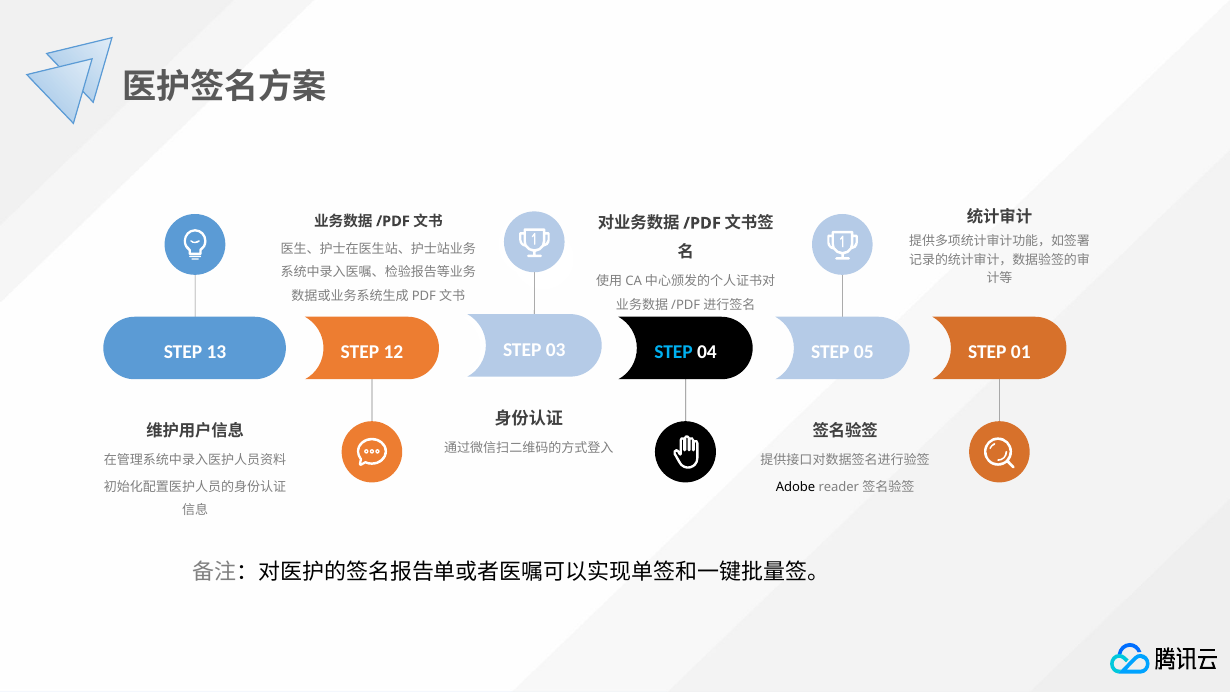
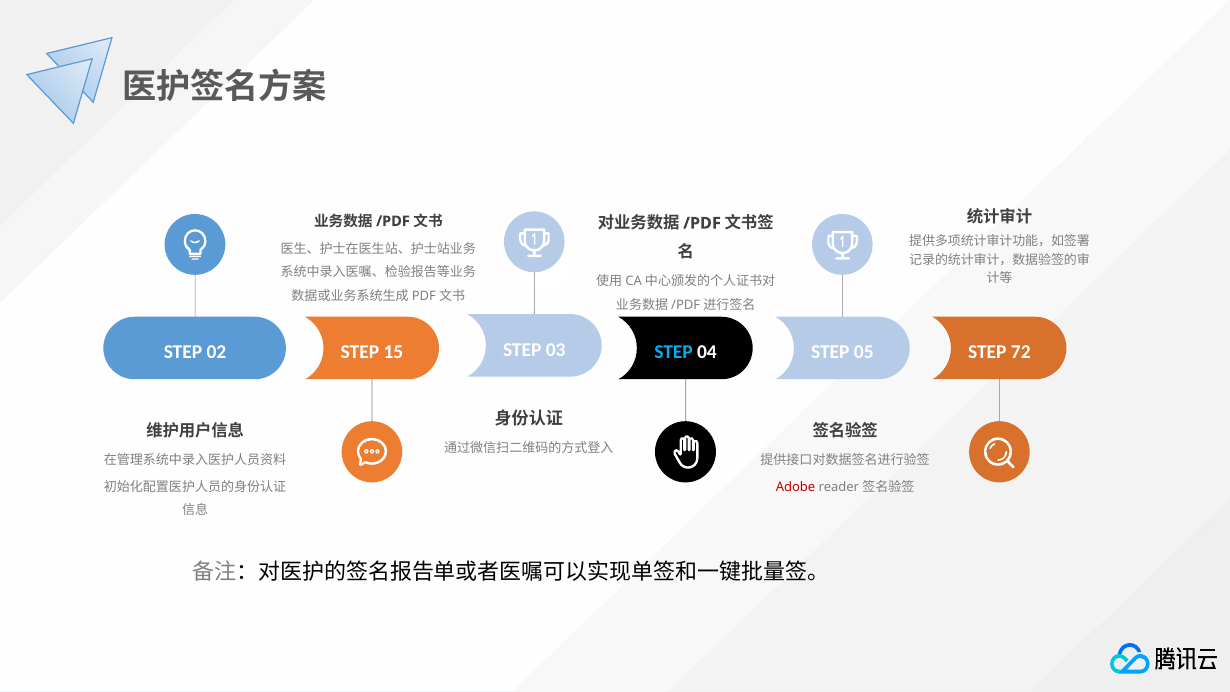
13: 13 -> 02
12: 12 -> 15
01: 01 -> 72
Adobe colour: black -> red
